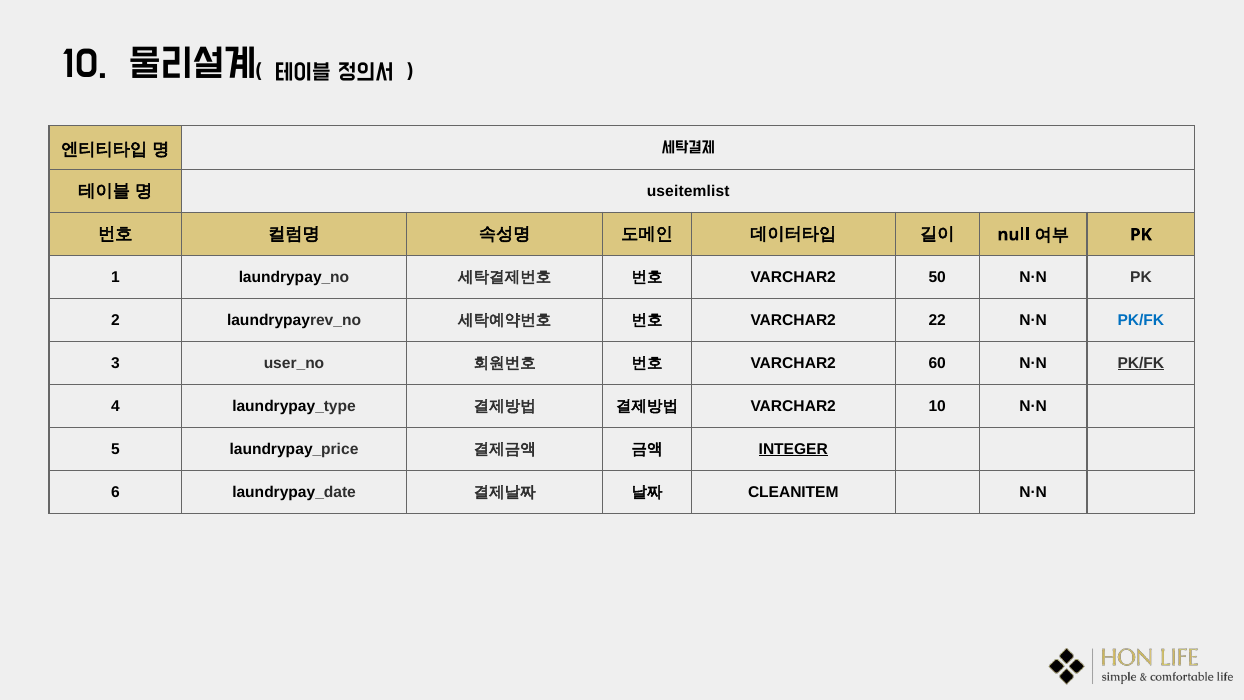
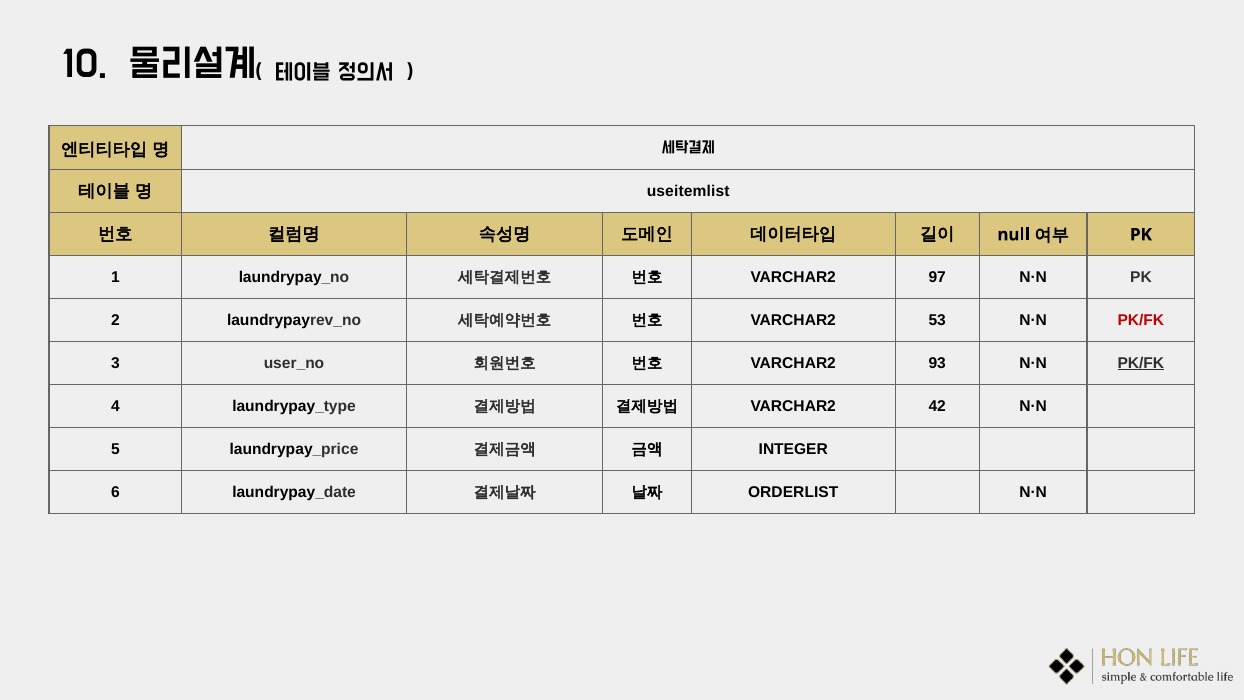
50: 50 -> 97
22: 22 -> 53
PK/FK at (1141, 320) colour: blue -> red
60: 60 -> 93
VARCHAR2 10: 10 -> 42
INTEGER underline: present -> none
CLEANITEM: CLEANITEM -> ORDERLIST
